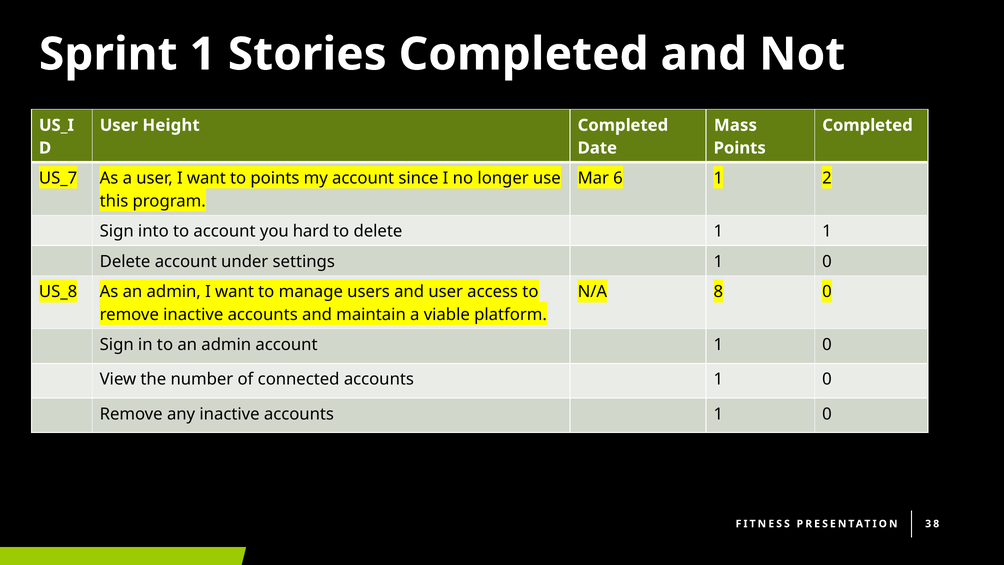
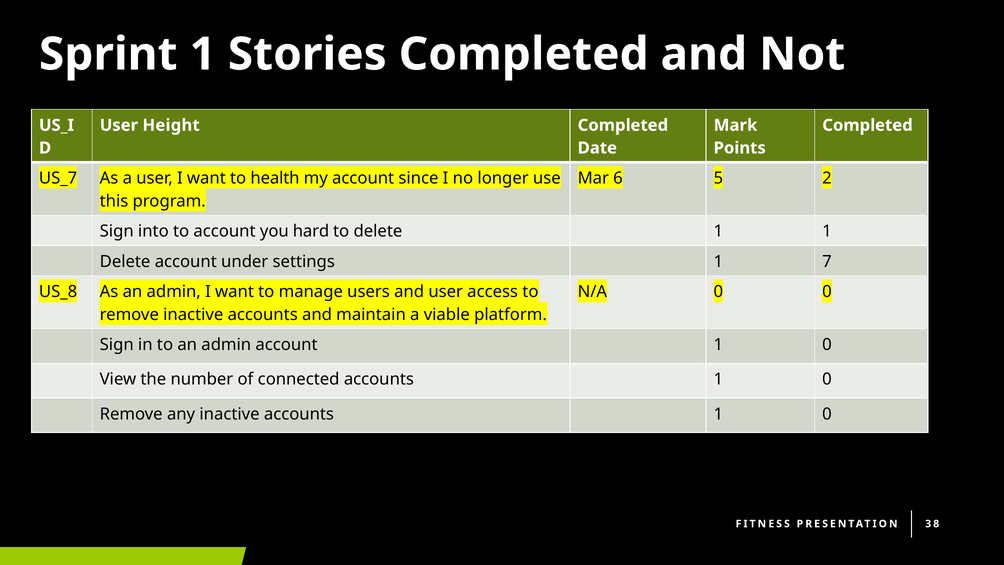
Mass: Mass -> Mark
to points: points -> health
6 1: 1 -> 5
settings 1 0: 0 -> 7
N/A 8: 8 -> 0
